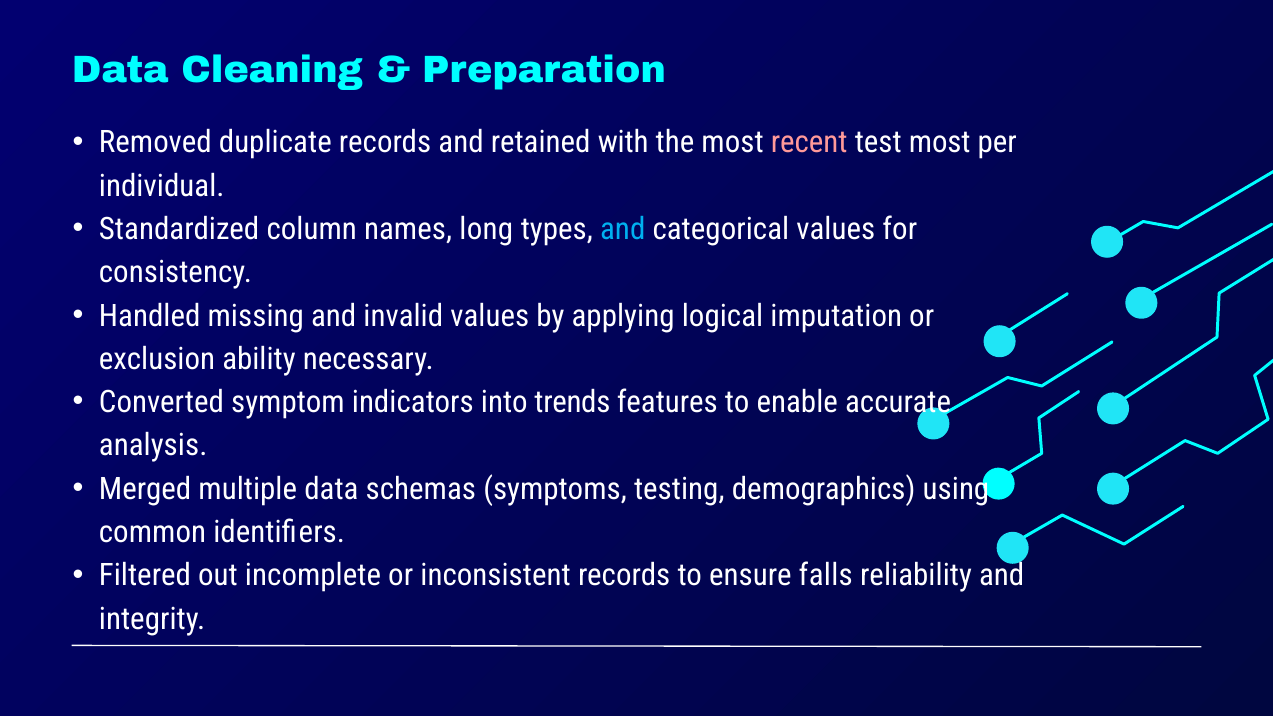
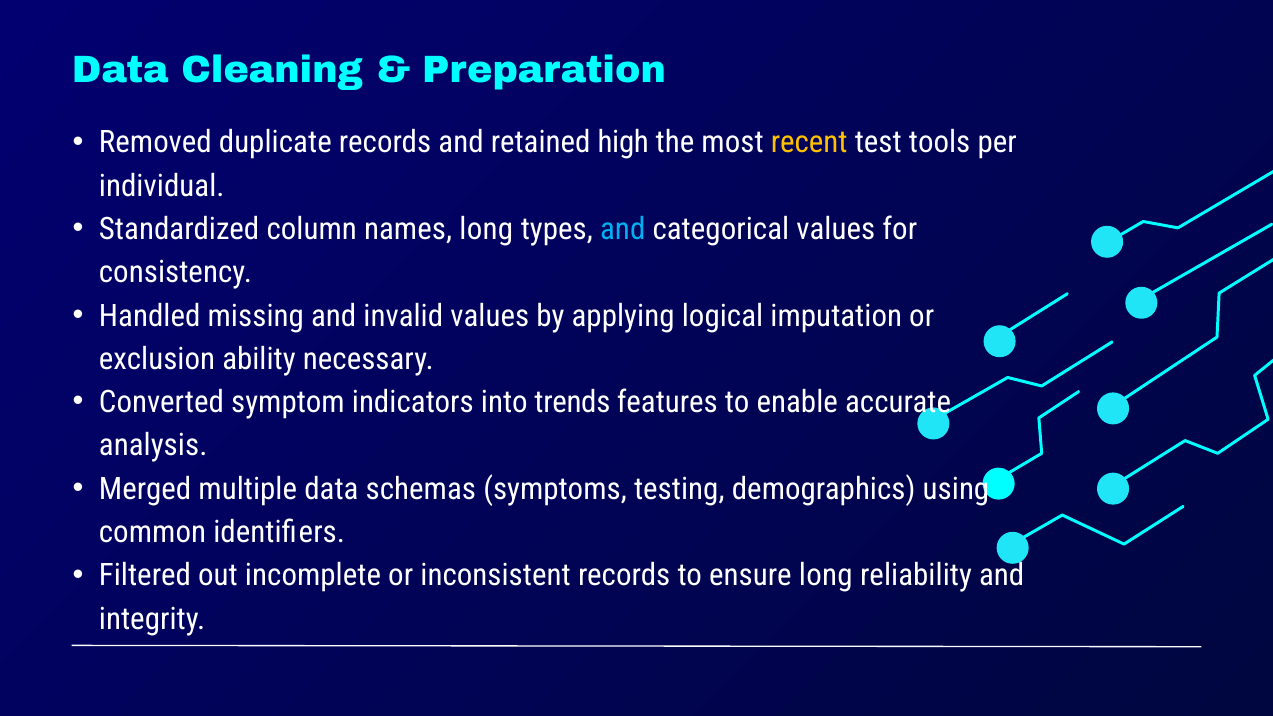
with: with -> high
recent colour: pink -> yellow
test most: most -> tools
ensure falls: falls -> long
